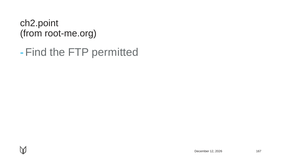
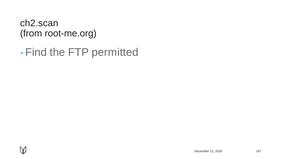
ch2.point: ch2.point -> ch2.scan
